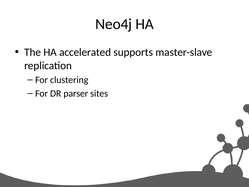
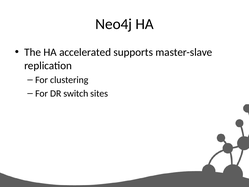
parser: parser -> switch
